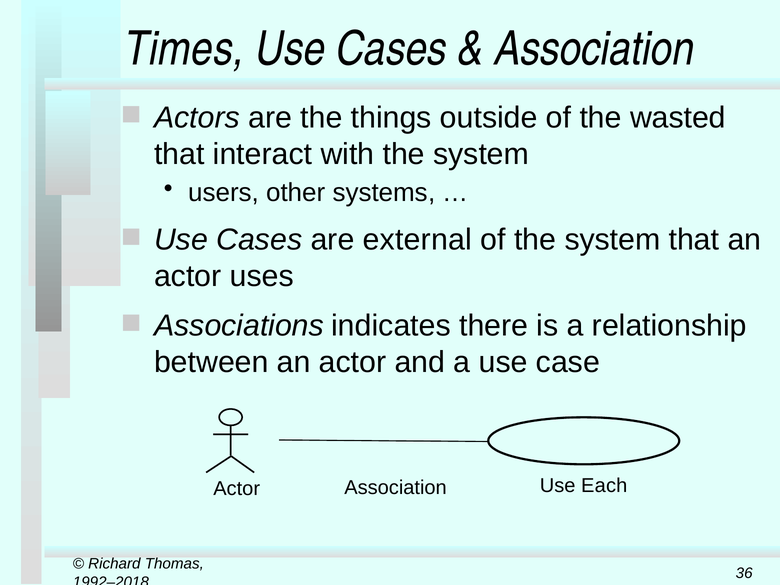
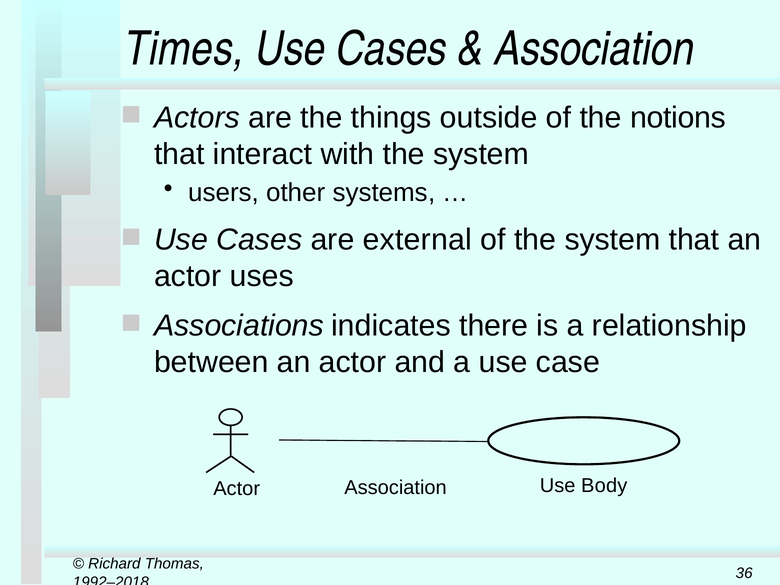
wasted: wasted -> notions
Each: Each -> Body
